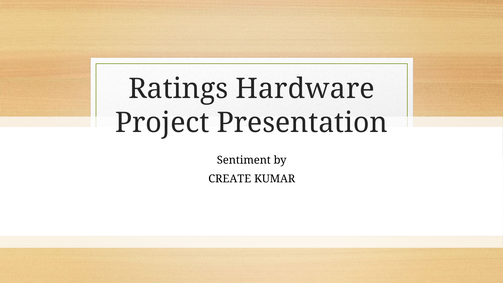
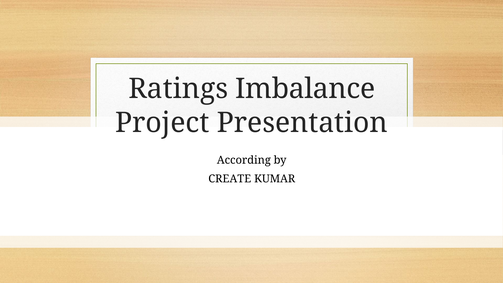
Hardware: Hardware -> Imbalance
Sentiment: Sentiment -> According
